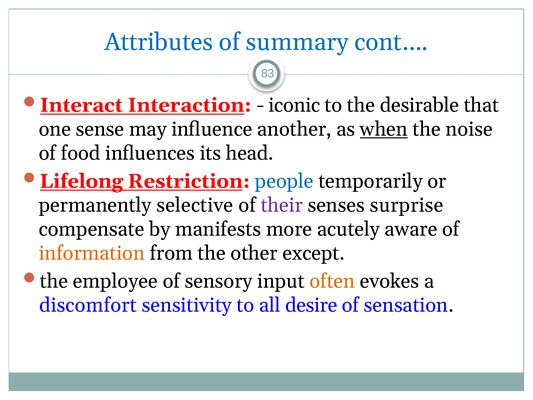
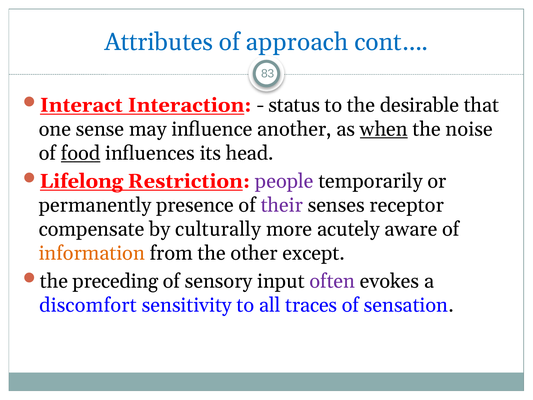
summary: summary -> approach
iconic: iconic -> status
food underline: none -> present
people colour: blue -> purple
selective: selective -> presence
surprise: surprise -> receptor
manifests: manifests -> culturally
employee: employee -> preceding
often colour: orange -> purple
desire: desire -> traces
